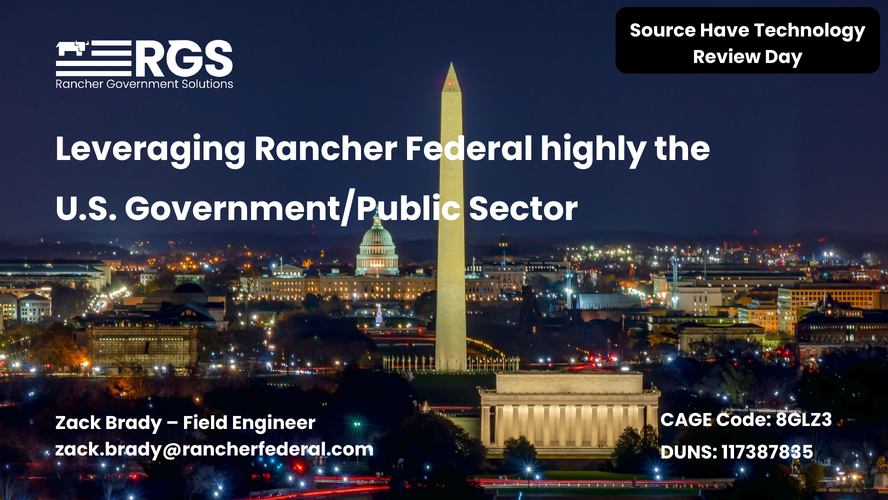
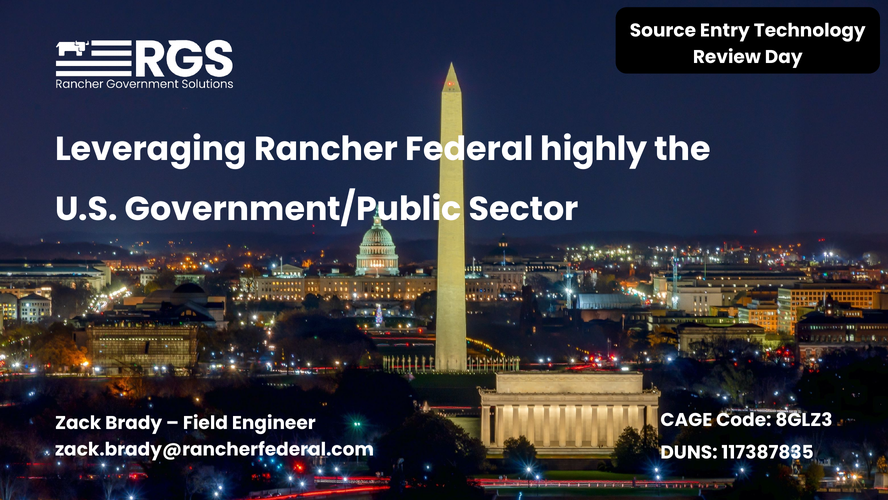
Have: Have -> Entry
